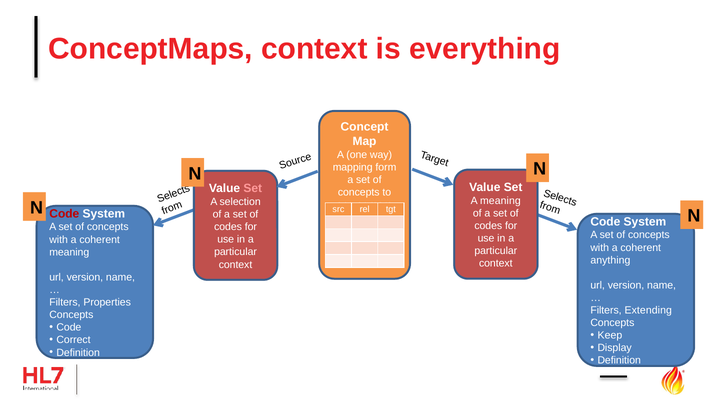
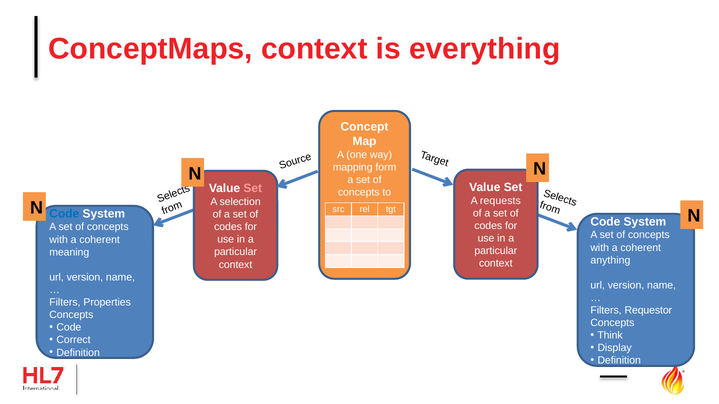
A meaning: meaning -> requests
Code at (64, 214) colour: red -> blue
Extending: Extending -> Requestor
Keep: Keep -> Think
